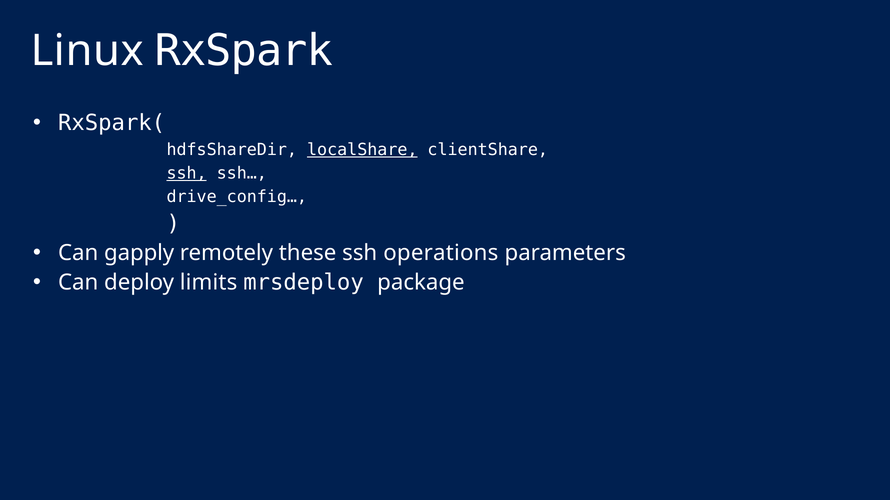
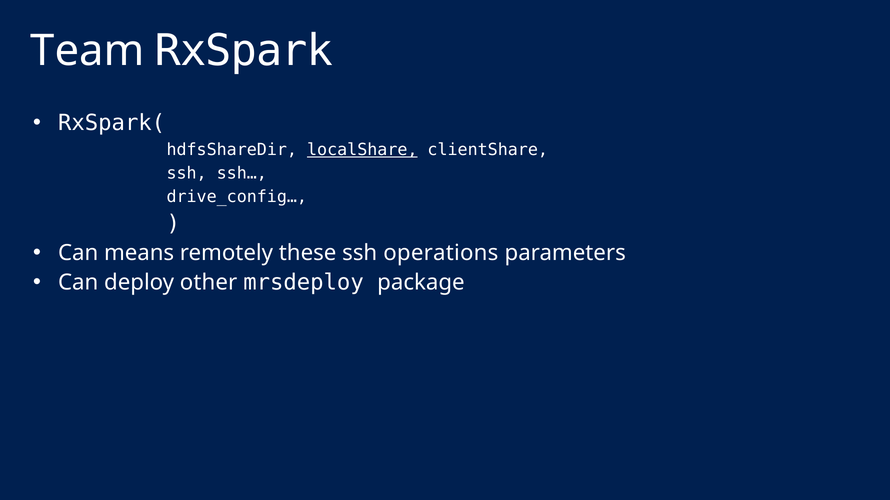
Linux: Linux -> Team
ssh at (187, 173) underline: present -> none
gapply: gapply -> means
limits: limits -> other
